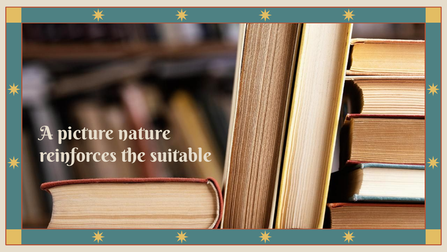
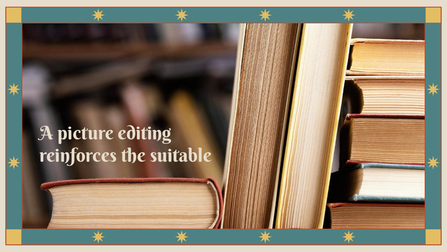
nature: nature -> editing
